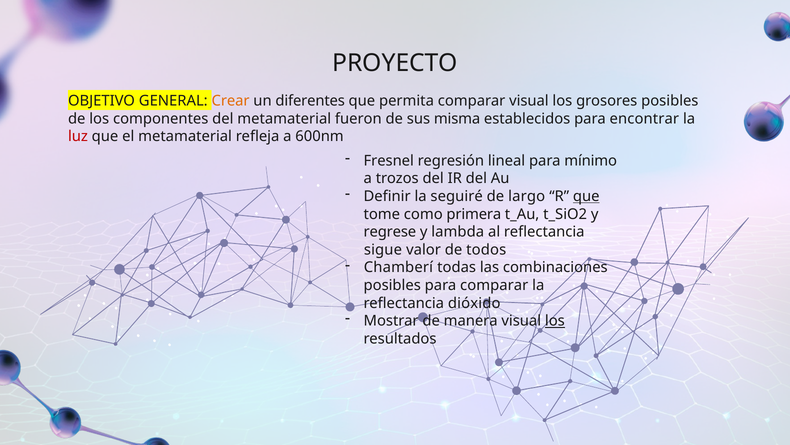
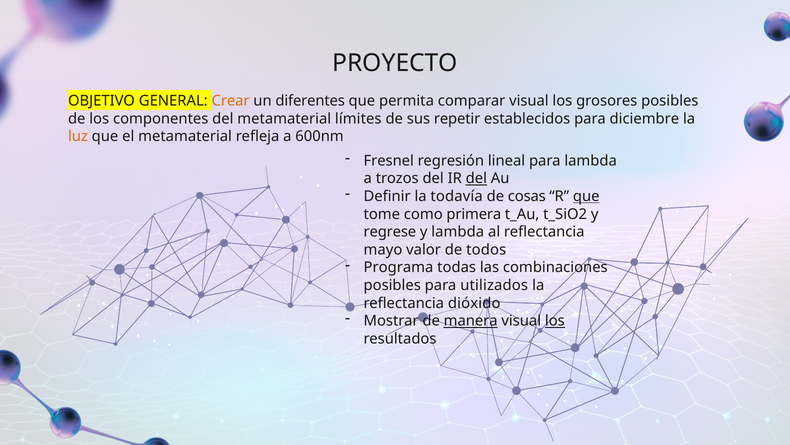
fueron: fueron -> límites
misma: misma -> repetir
encontrar: encontrar -> diciembre
luz colour: red -> orange
para mínimo: mínimo -> lambda
del at (476, 178) underline: none -> present
seguiré: seguiré -> todavía
largo: largo -> cosas
sigue: sigue -> mayo
Chamberí: Chamberí -> Programa
para comparar: comparar -> utilizados
manera underline: none -> present
